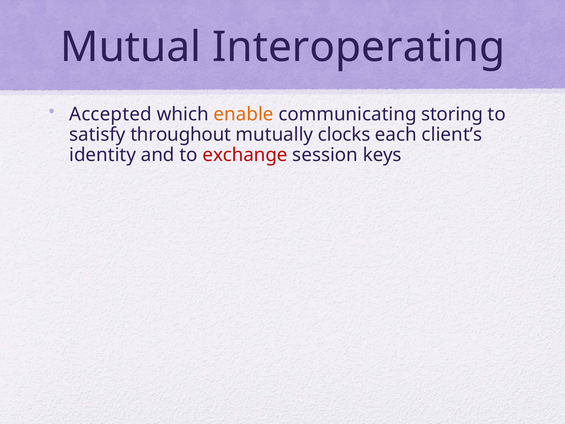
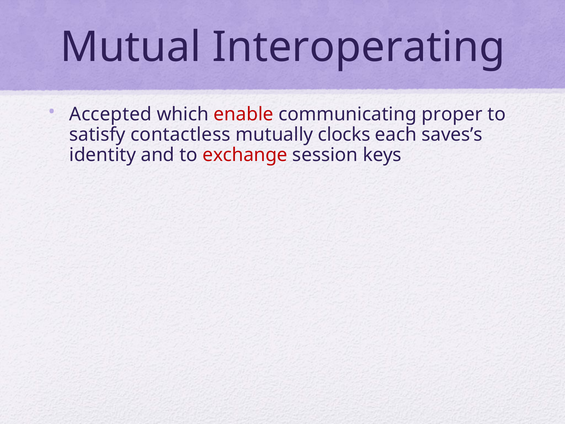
enable colour: orange -> red
storing: storing -> proper
throughout: throughout -> contactless
client’s: client’s -> saves’s
